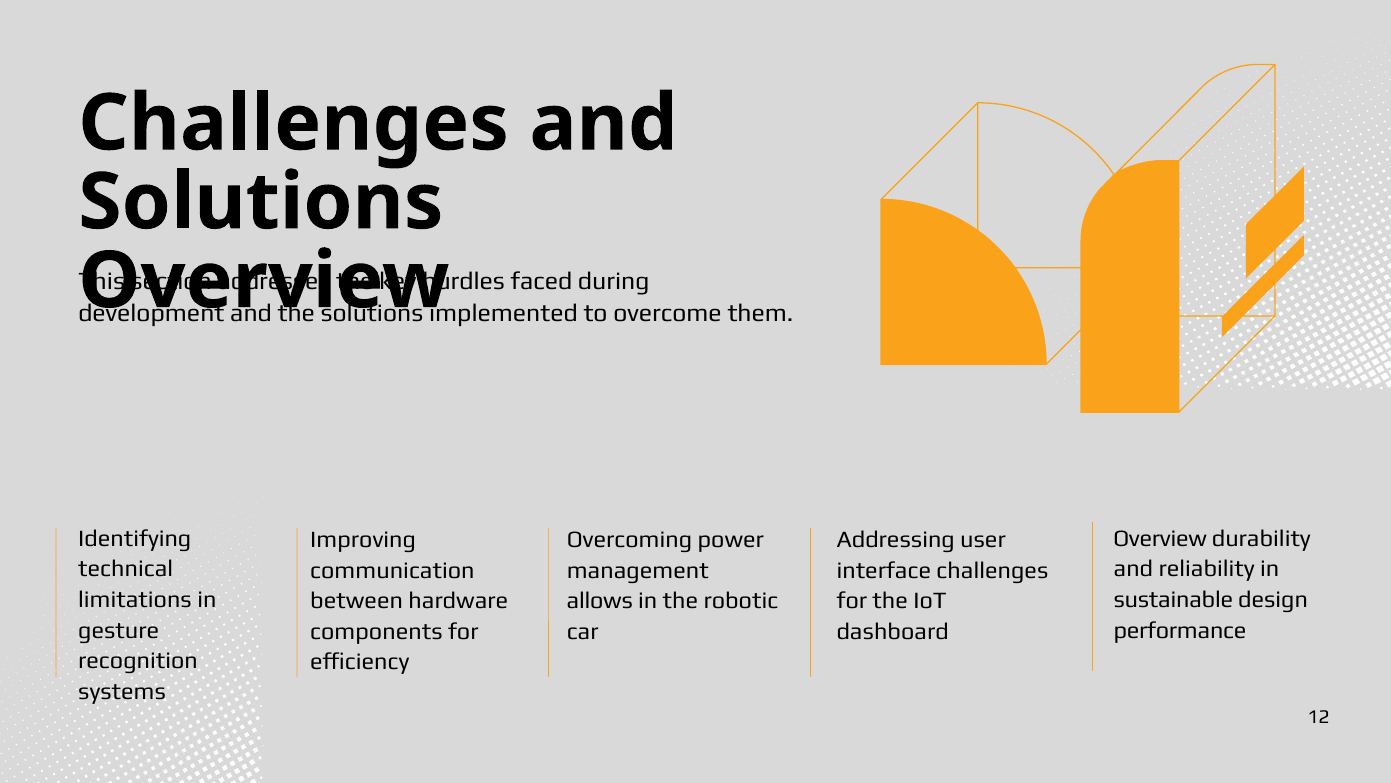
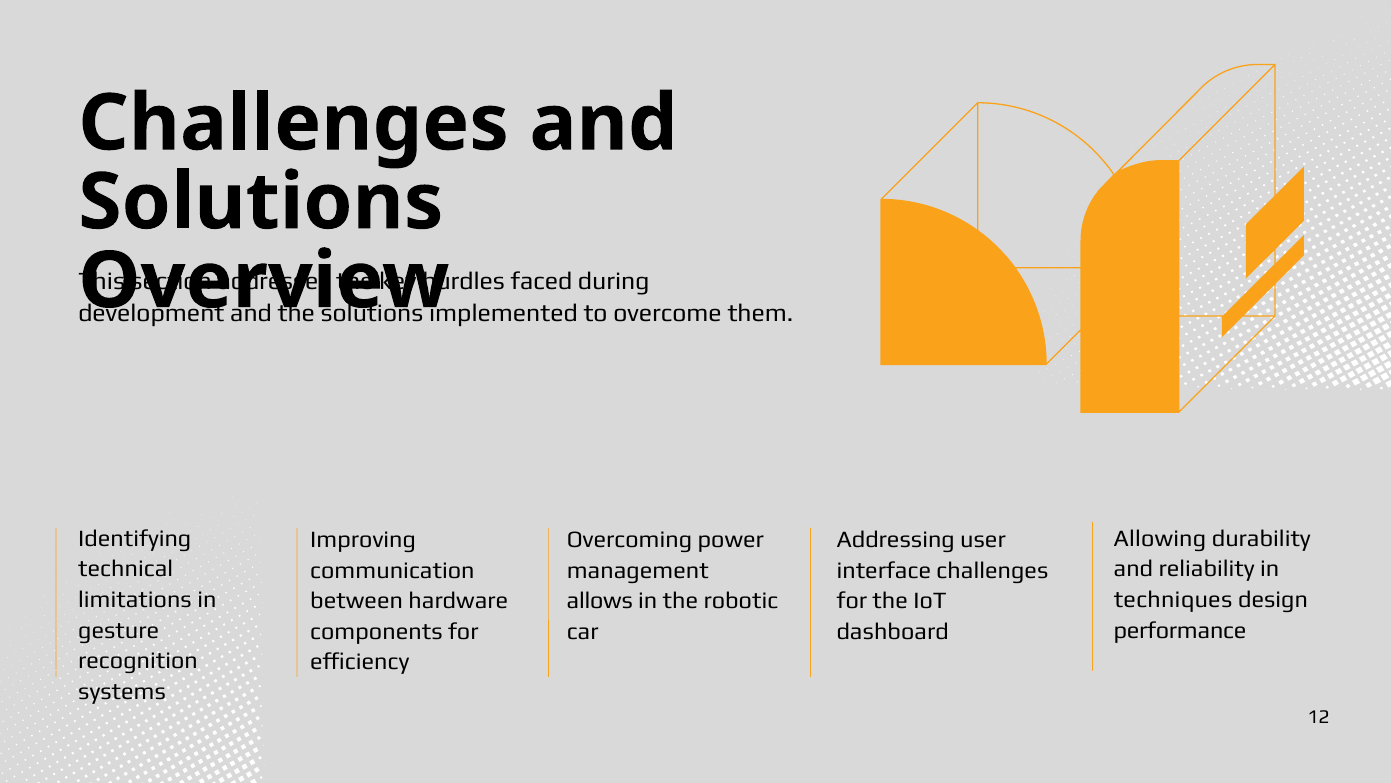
Overview at (1160, 538): Overview -> Allowing
sustainable: sustainable -> techniques
